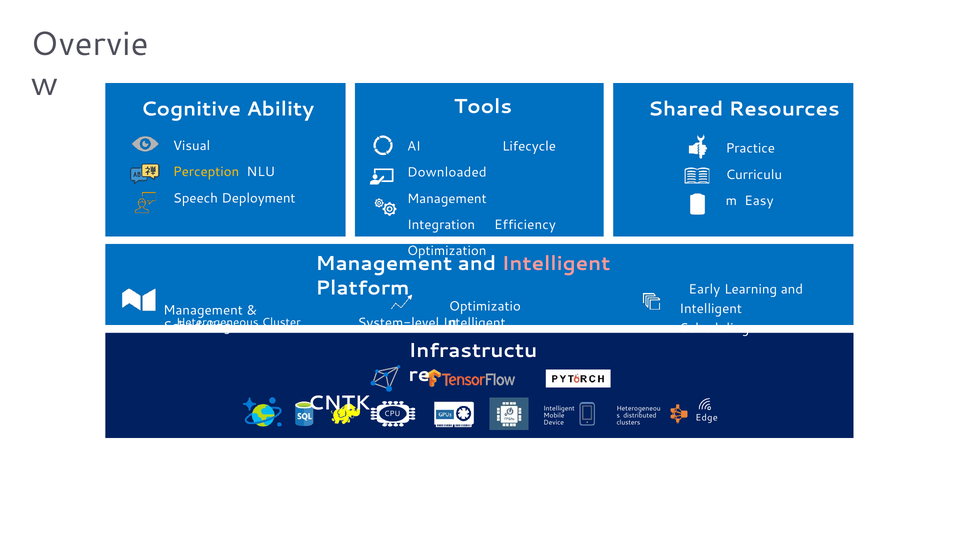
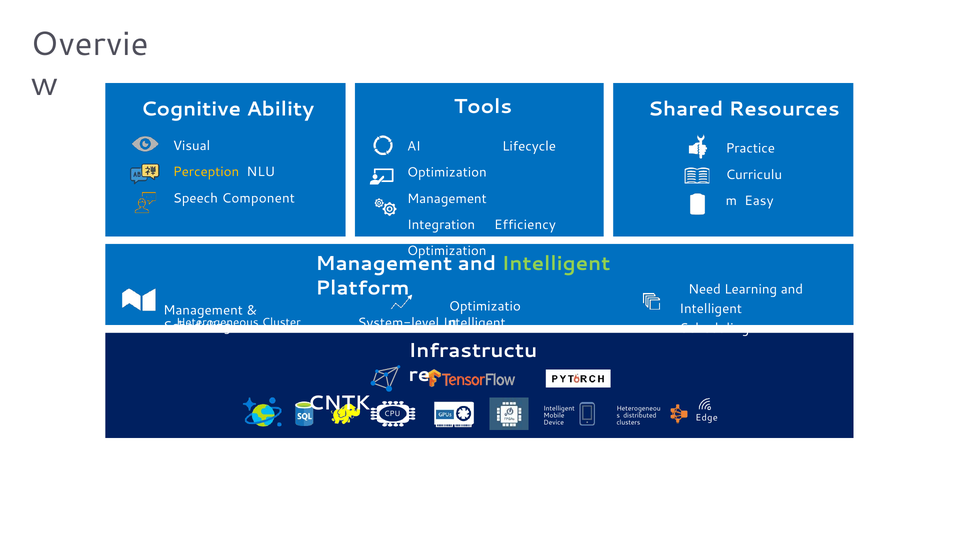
Downloaded at (447, 173): Downloaded -> Optimization
Deployment: Deployment -> Component
Intelligent at (556, 264) colour: pink -> light green
Early: Early -> Need
